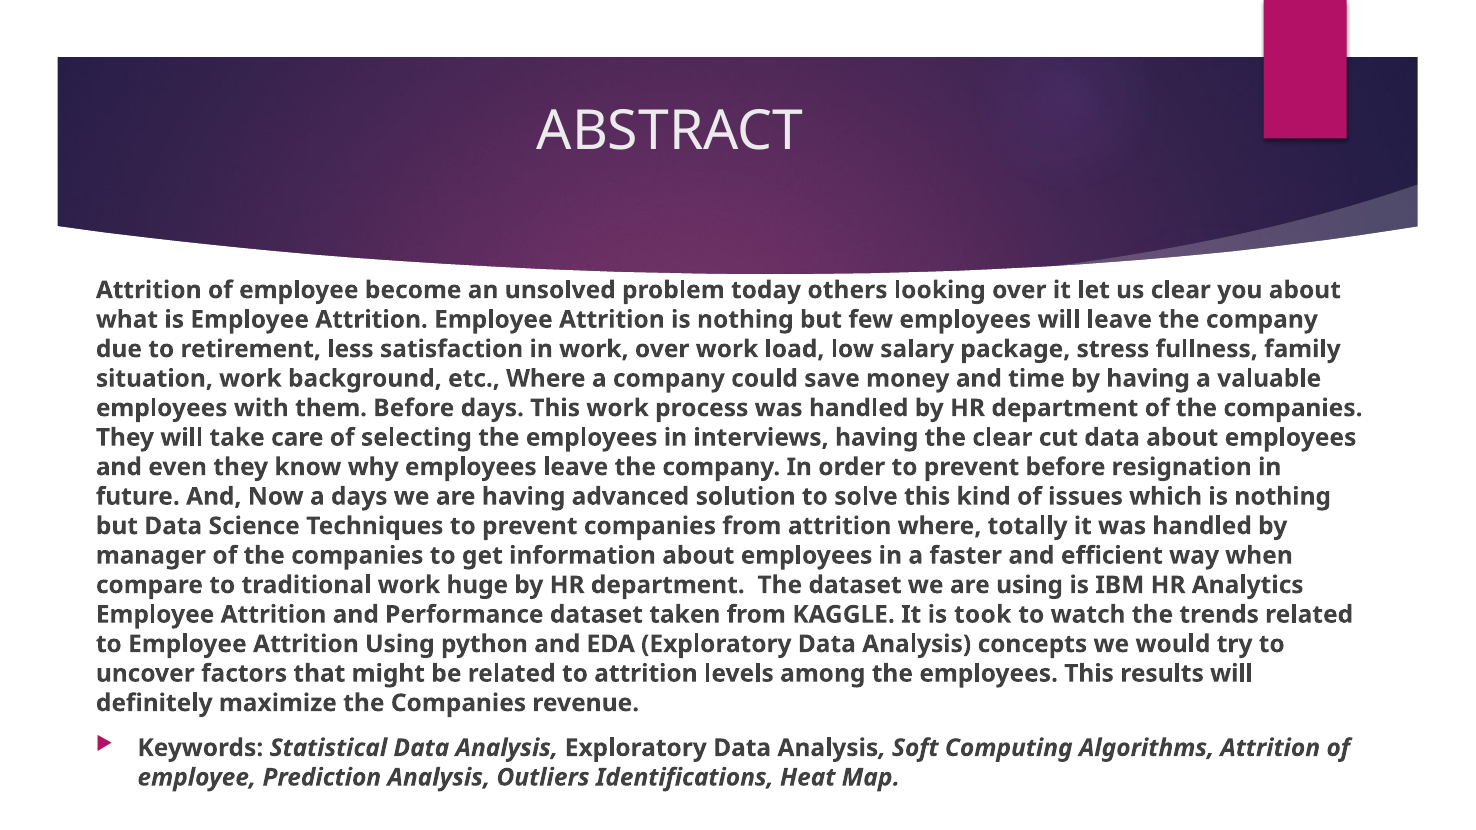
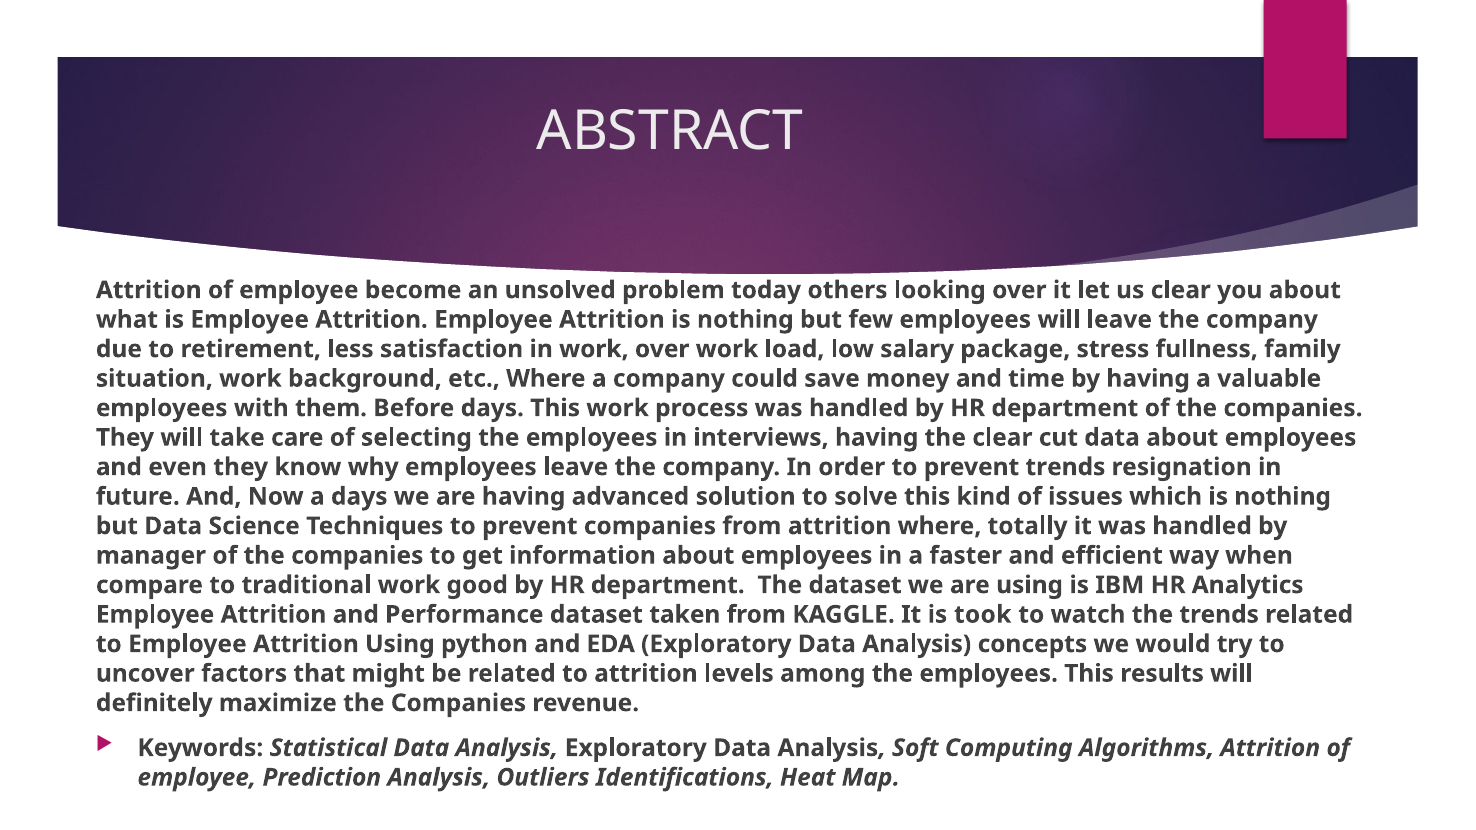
prevent before: before -> trends
huge: huge -> good
